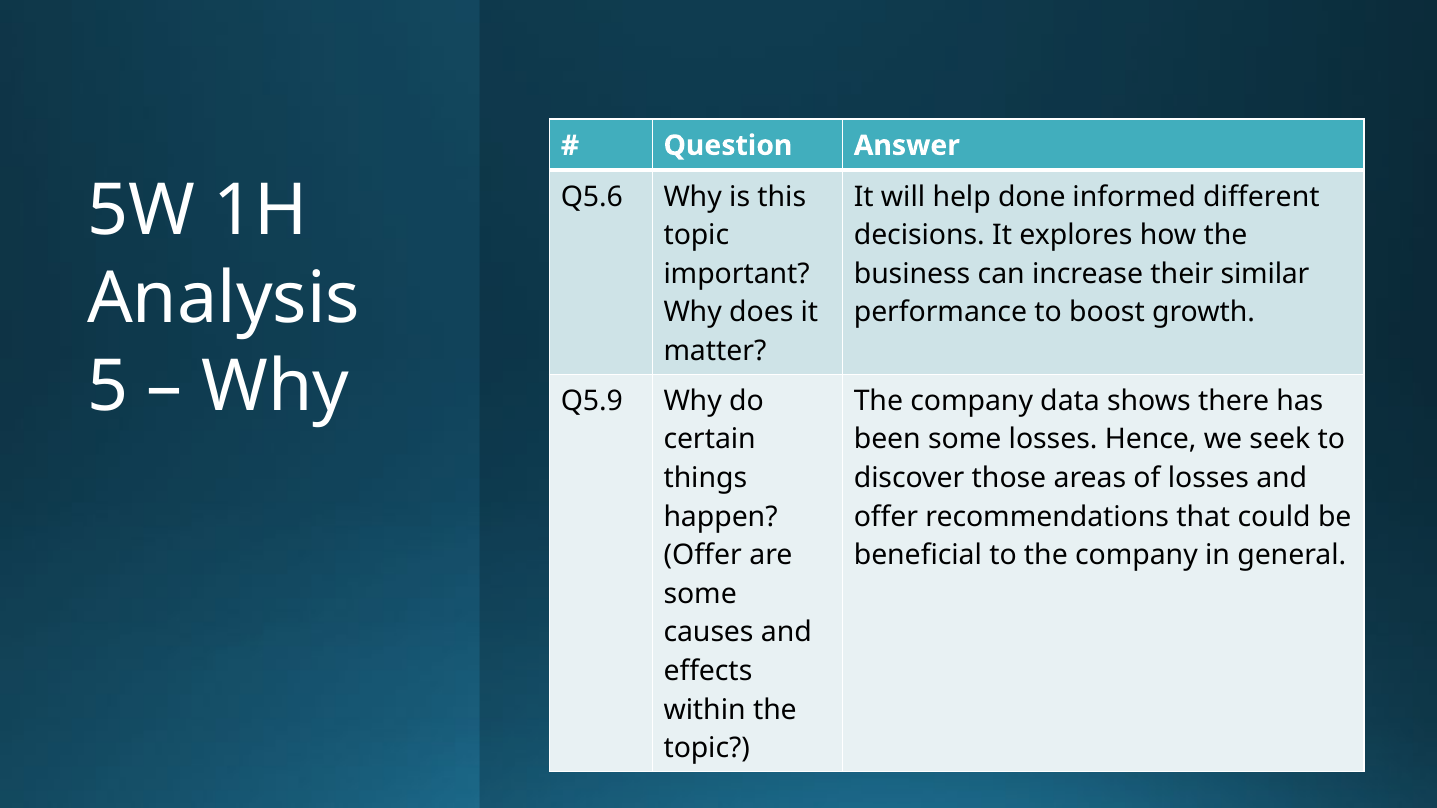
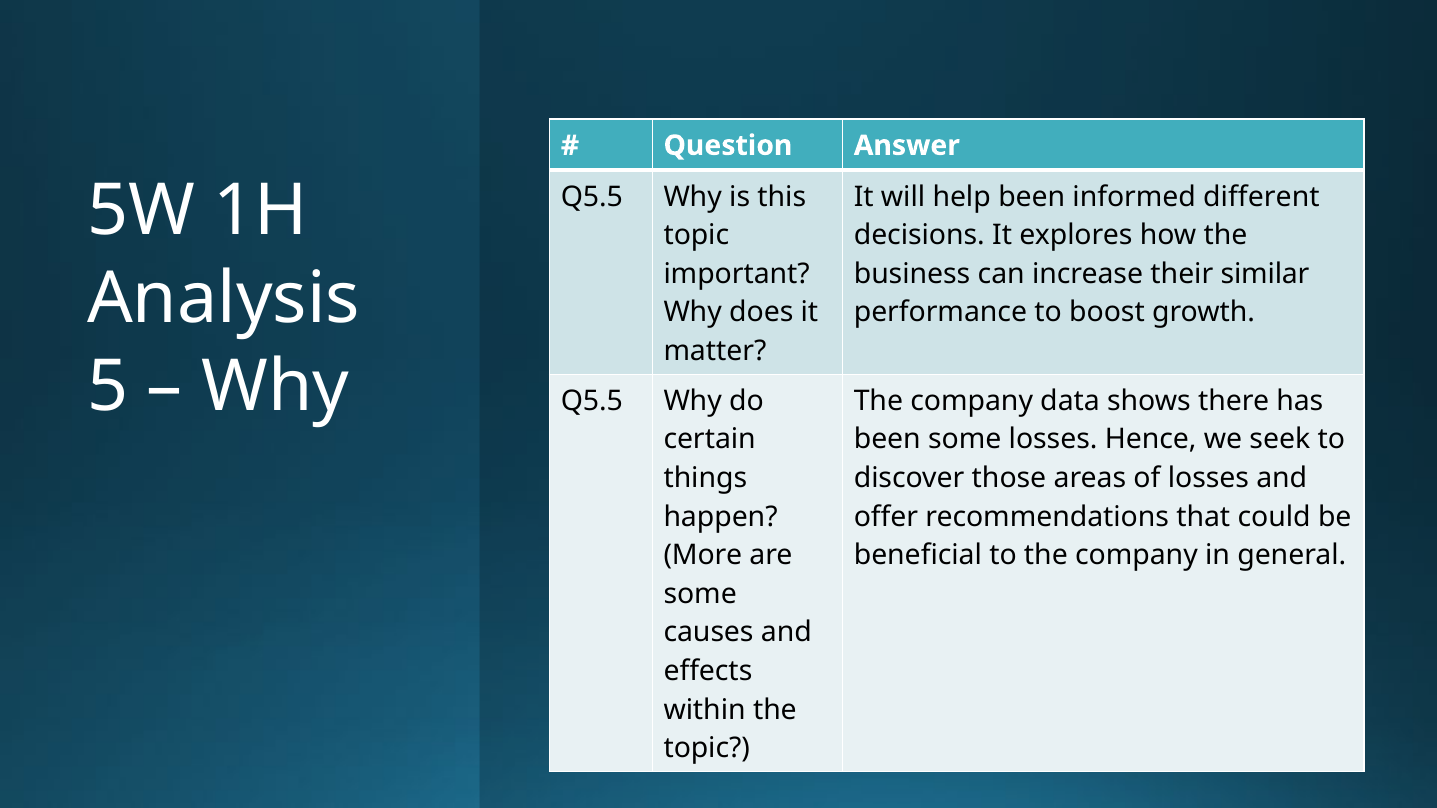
Q5.6 at (592, 197): Q5.6 -> Q5.5
help done: done -> been
Q5.9 at (592, 401): Q5.9 -> Q5.5
Offer at (703, 556): Offer -> More
